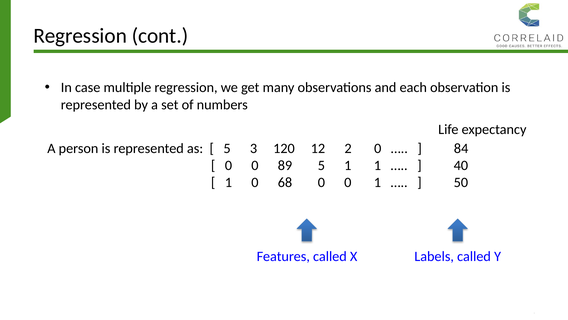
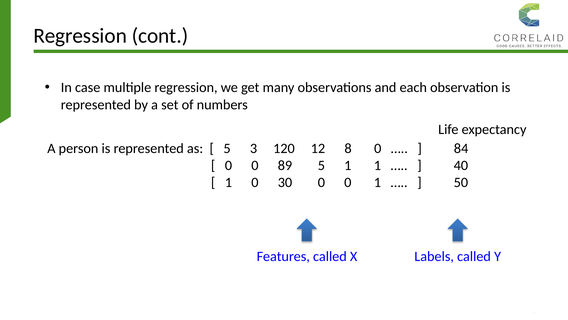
2: 2 -> 8
68: 68 -> 30
